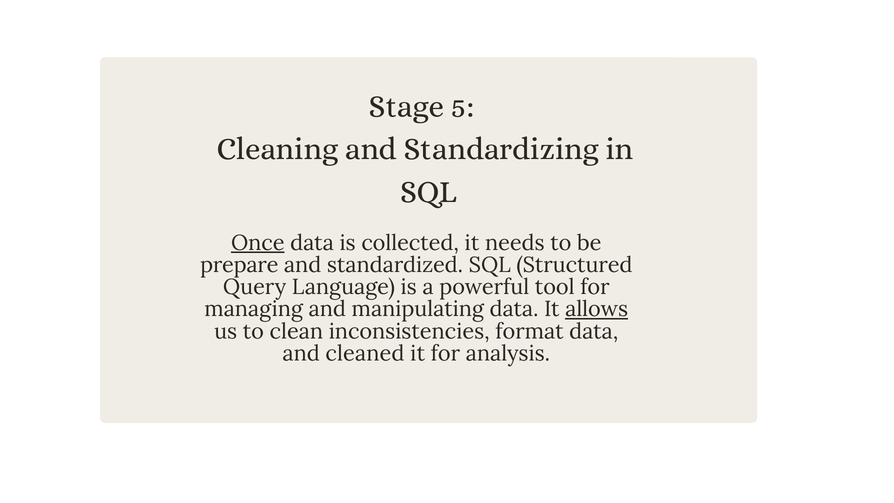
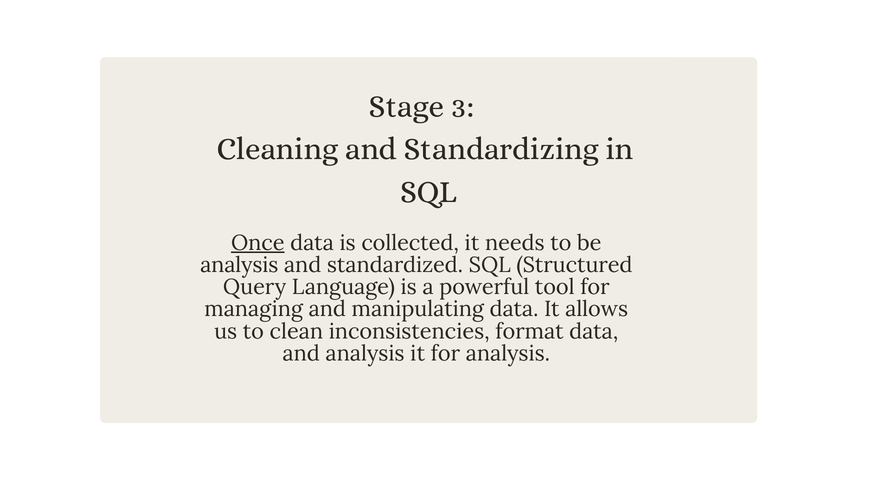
5: 5 -> 3
prepare at (239, 265): prepare -> analysis
allows underline: present -> none
and cleaned: cleaned -> analysis
